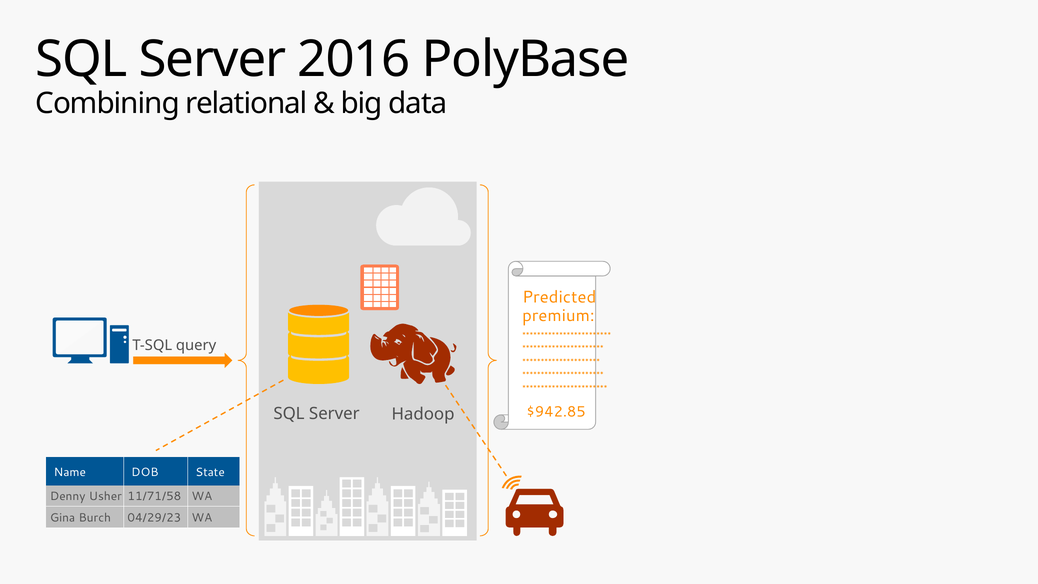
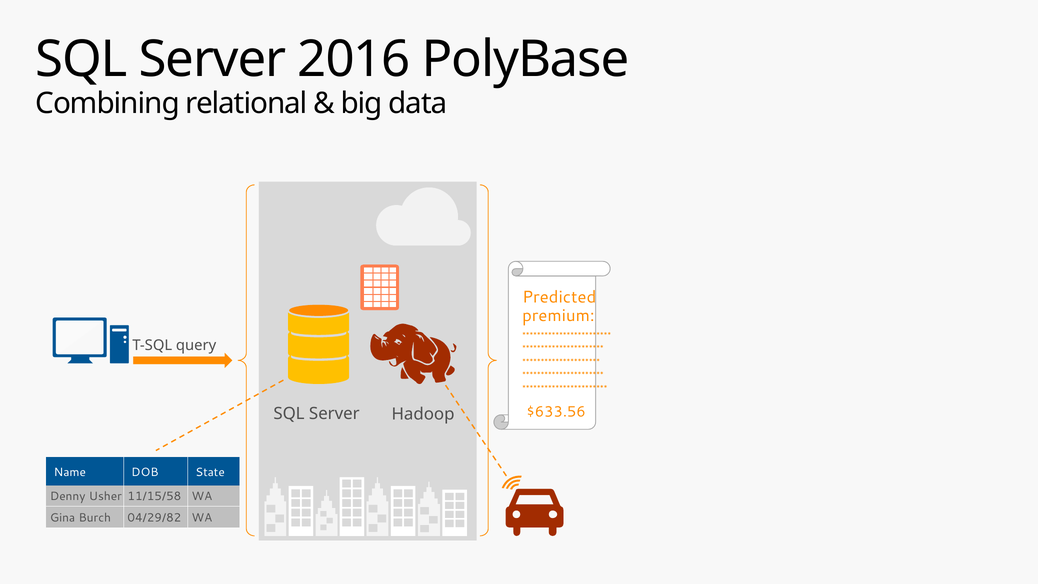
$942.85: $942.85 -> $633.56
11/71/58: 11/71/58 -> 11/15/58
04/29/23: 04/29/23 -> 04/29/82
